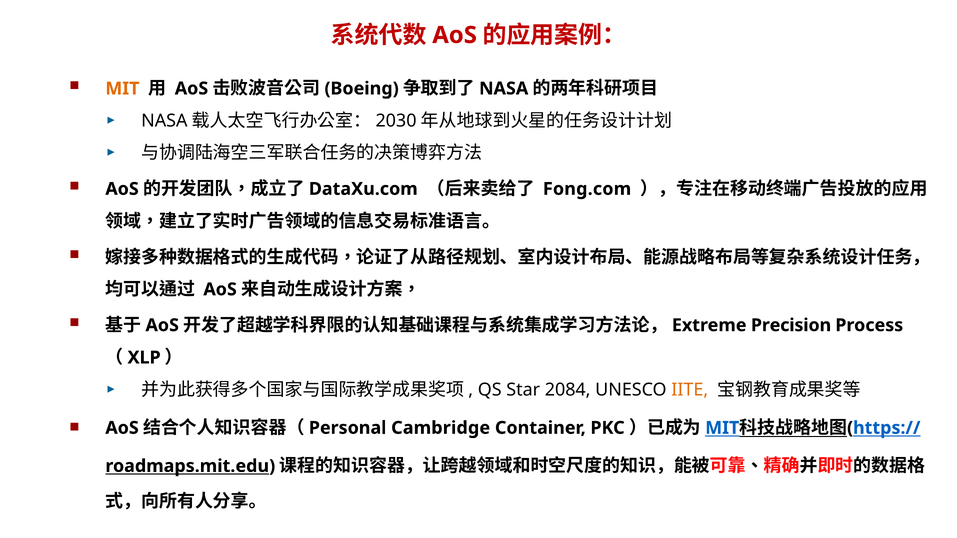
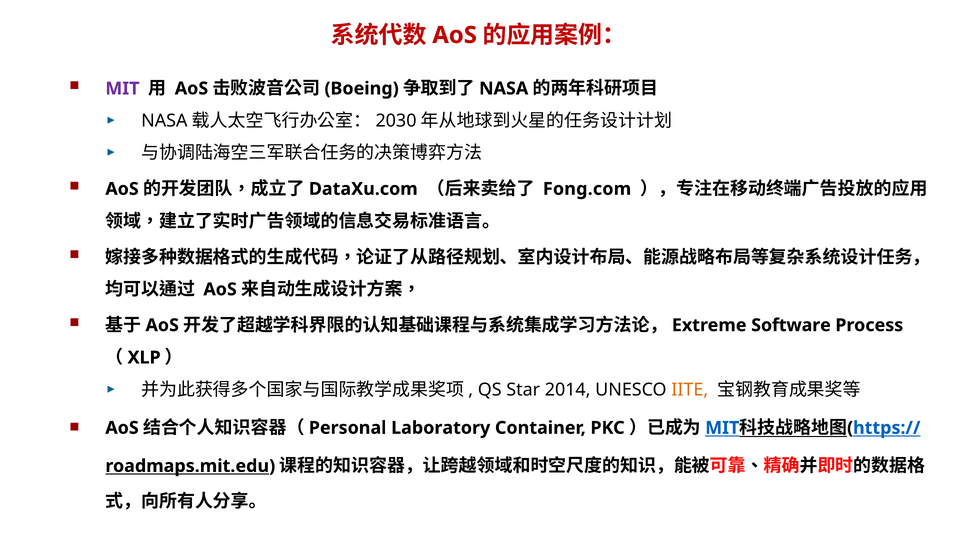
MIT at (122, 89) colour: orange -> purple
Precision: Precision -> Software
2084: 2084 -> 2014
Cambridge: Cambridge -> Laboratory
